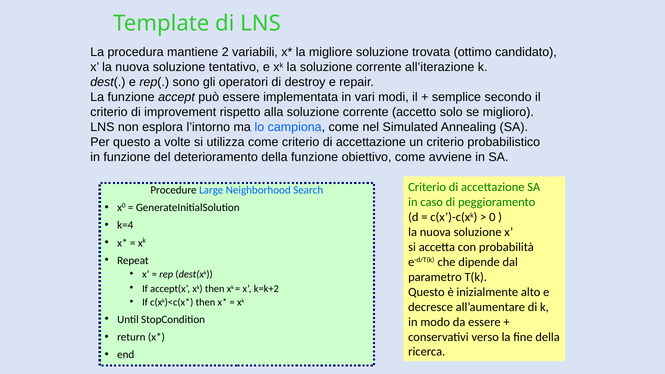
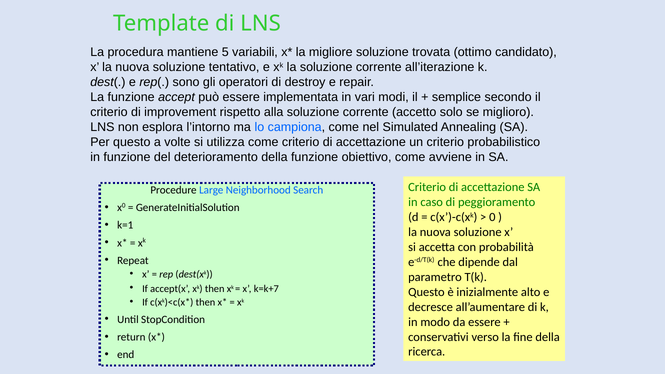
2: 2 -> 5
k=4: k=4 -> k=1
k=k+2: k=k+2 -> k=k+7
